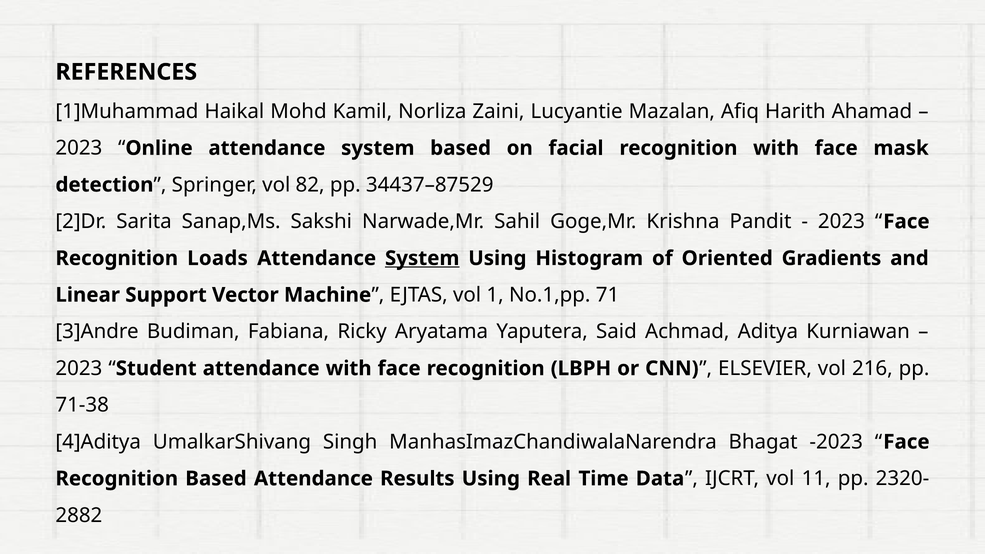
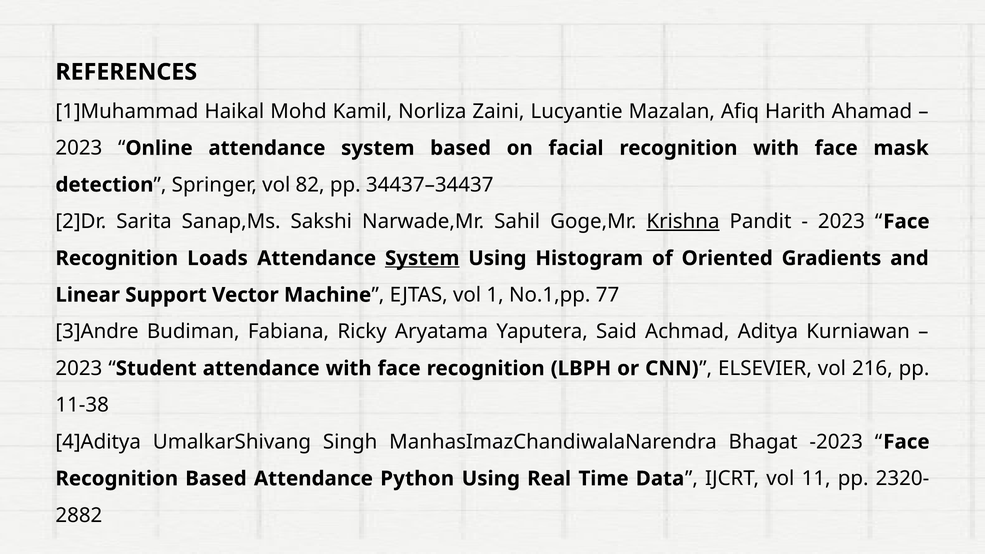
34437–87529: 34437–87529 -> 34437–34437
Krishna underline: none -> present
71: 71 -> 77
71-38: 71-38 -> 11-38
Results: Results -> Python
